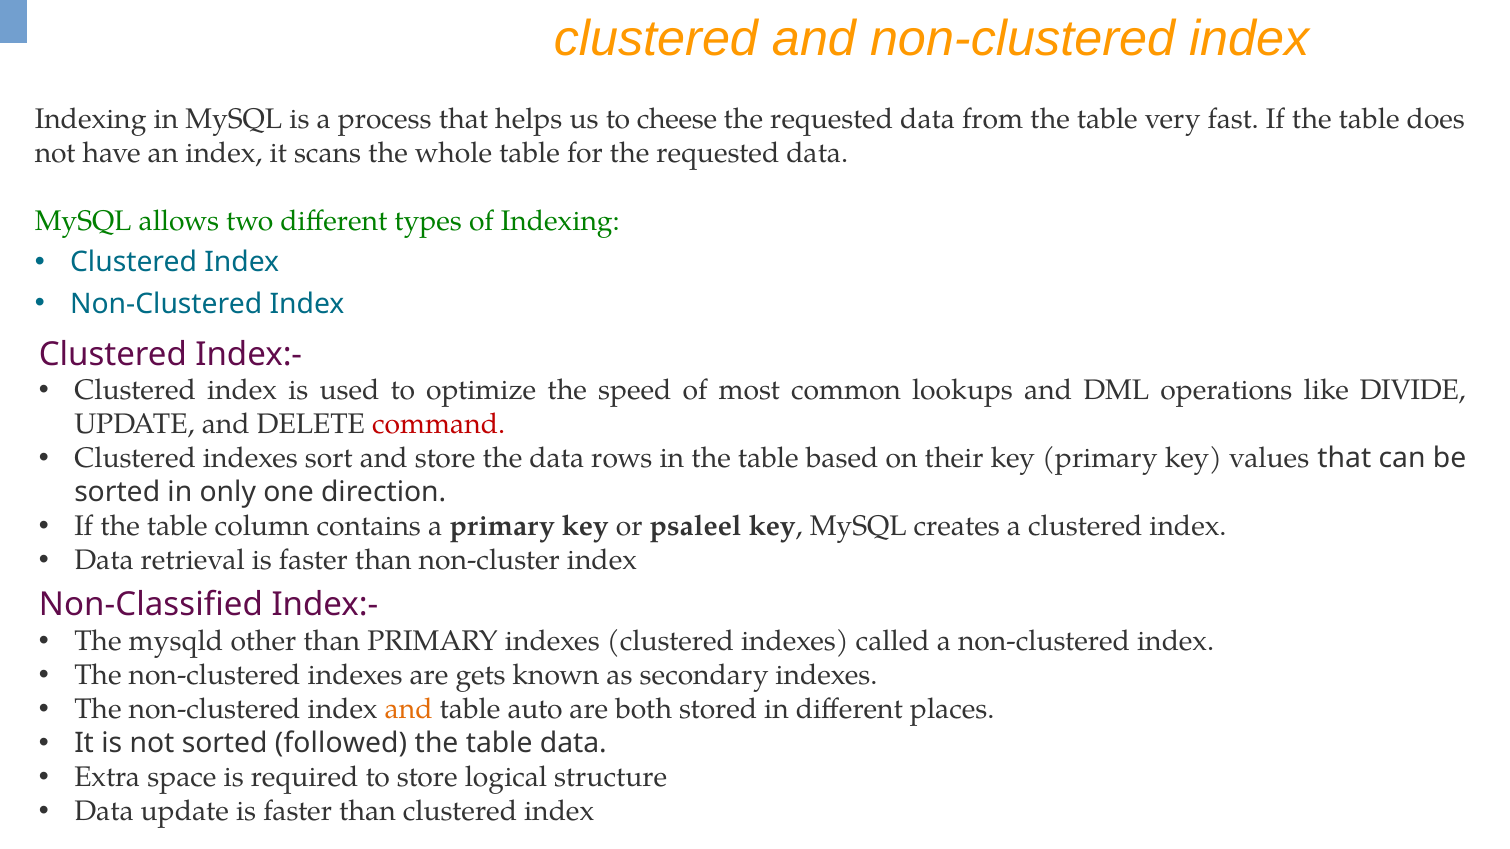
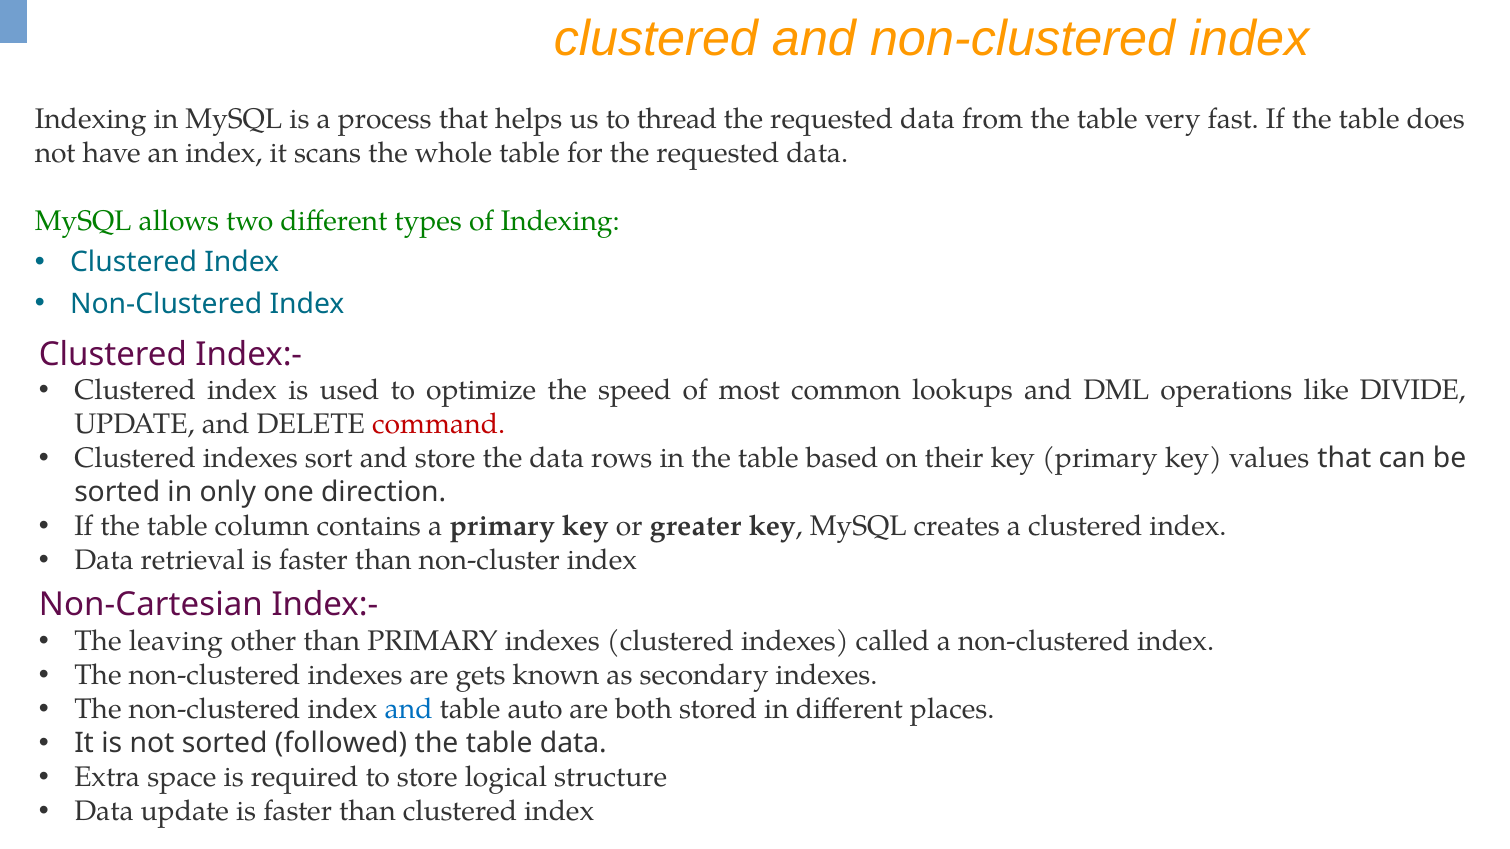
cheese: cheese -> thread
psaleel: psaleel -> greater
Non-Classified: Non-Classified -> Non-Cartesian
mysqld: mysqld -> leaving
and at (409, 710) colour: orange -> blue
